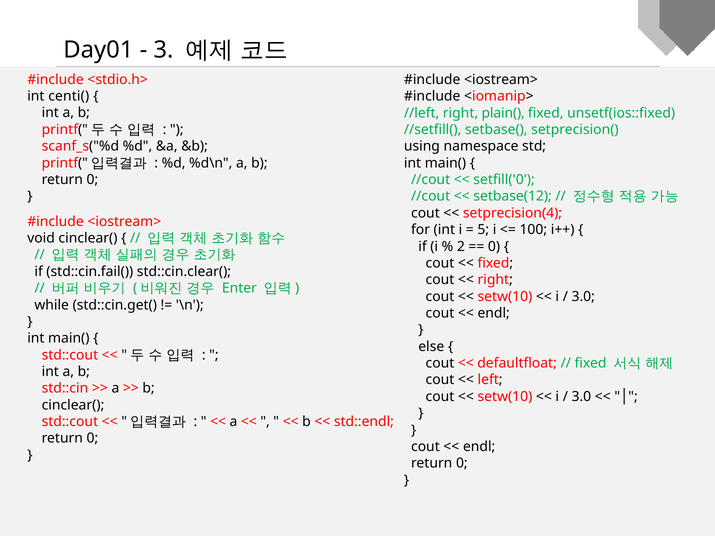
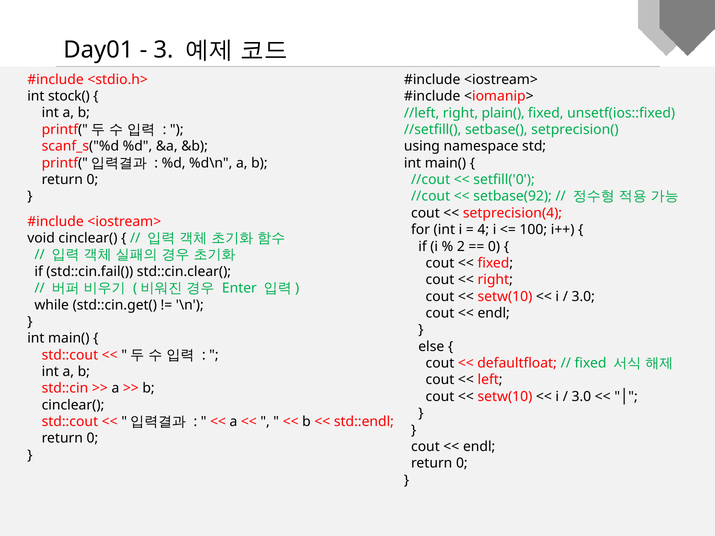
centi(: centi( -> stock(
setbase(12: setbase(12 -> setbase(92
5: 5 -> 4
